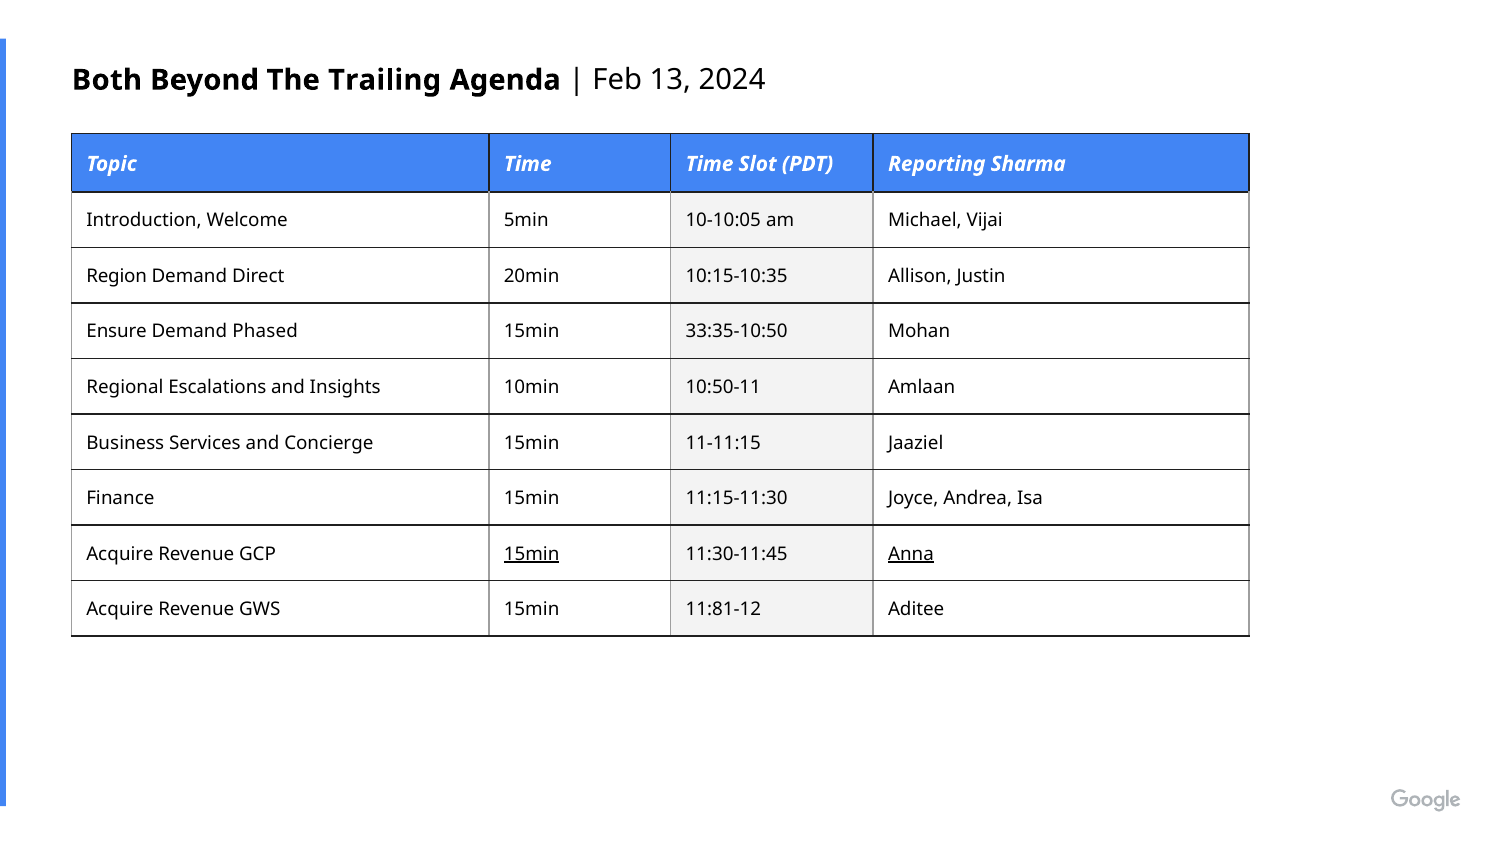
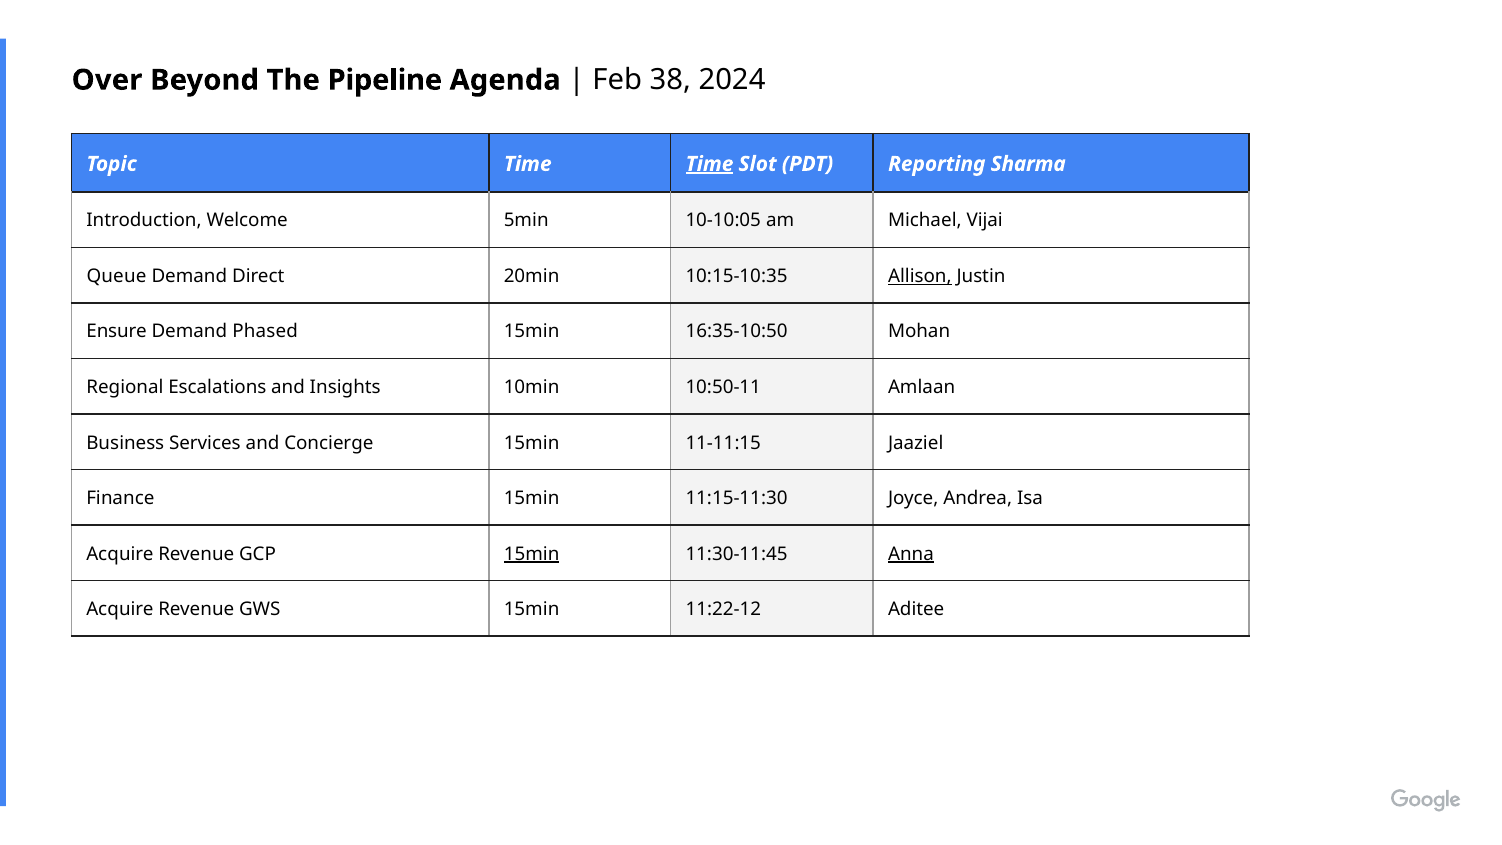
Both: Both -> Over
Trailing: Trailing -> Pipeline
13: 13 -> 38
Time at (710, 164) underline: none -> present
Region: Region -> Queue
Allison underline: none -> present
33:35-10:50: 33:35-10:50 -> 16:35-10:50
11:81-12: 11:81-12 -> 11:22-12
